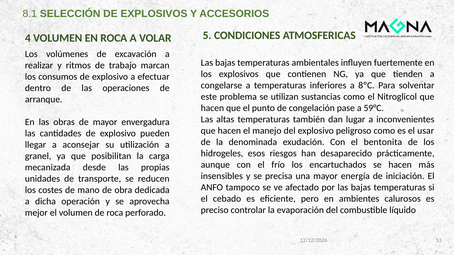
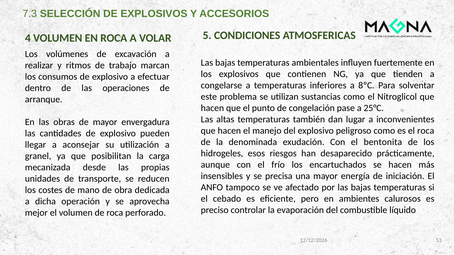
8.1: 8.1 -> 7.3
59°C: 59°C -> 25°C
el usar: usar -> roca
